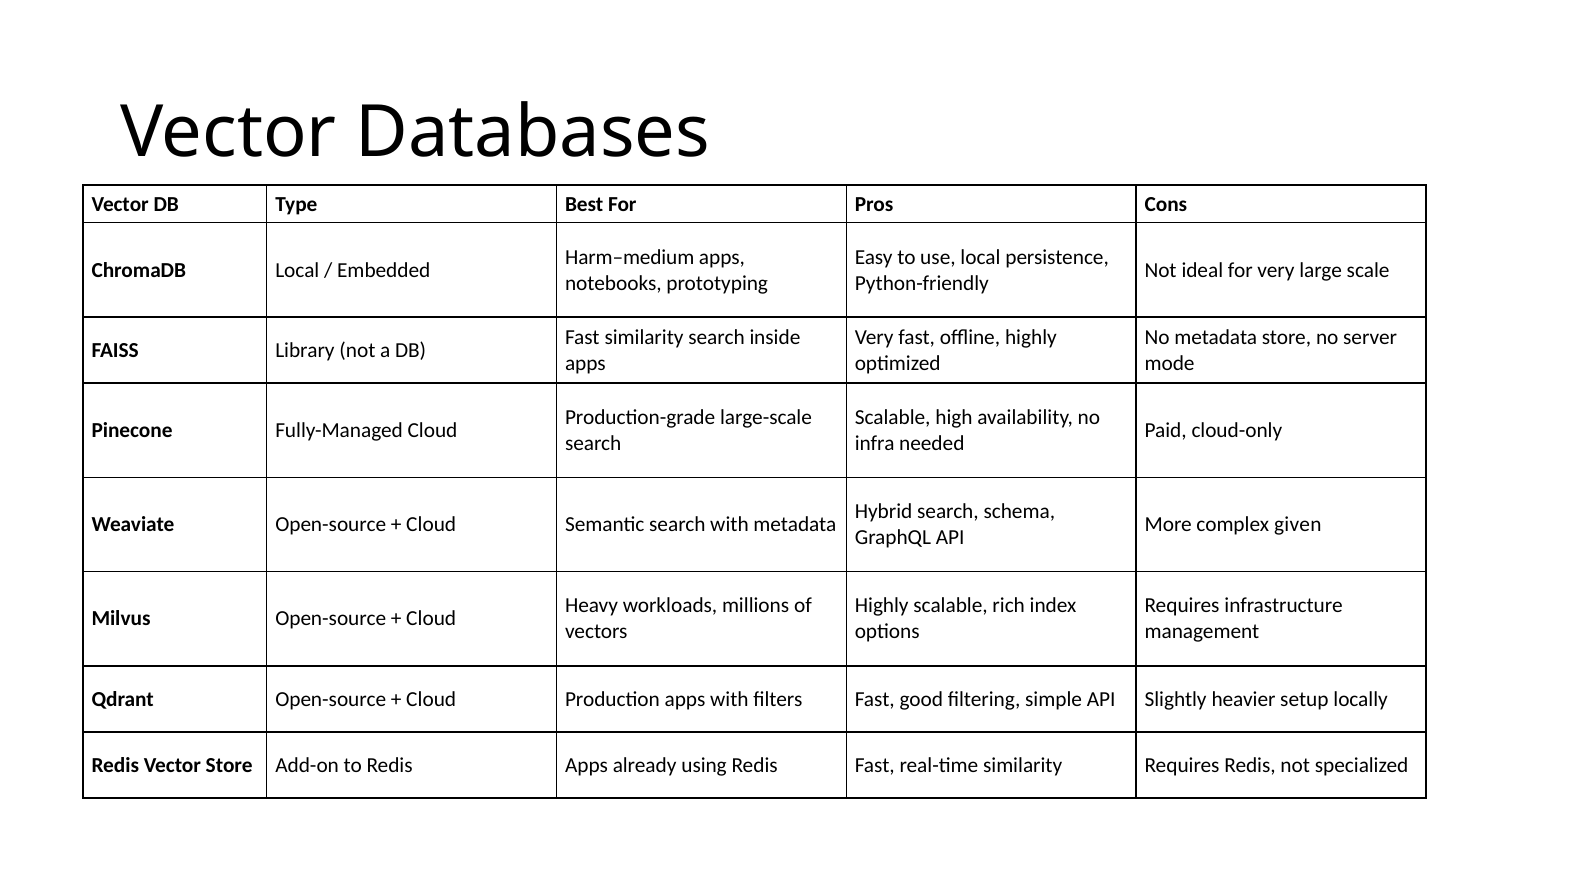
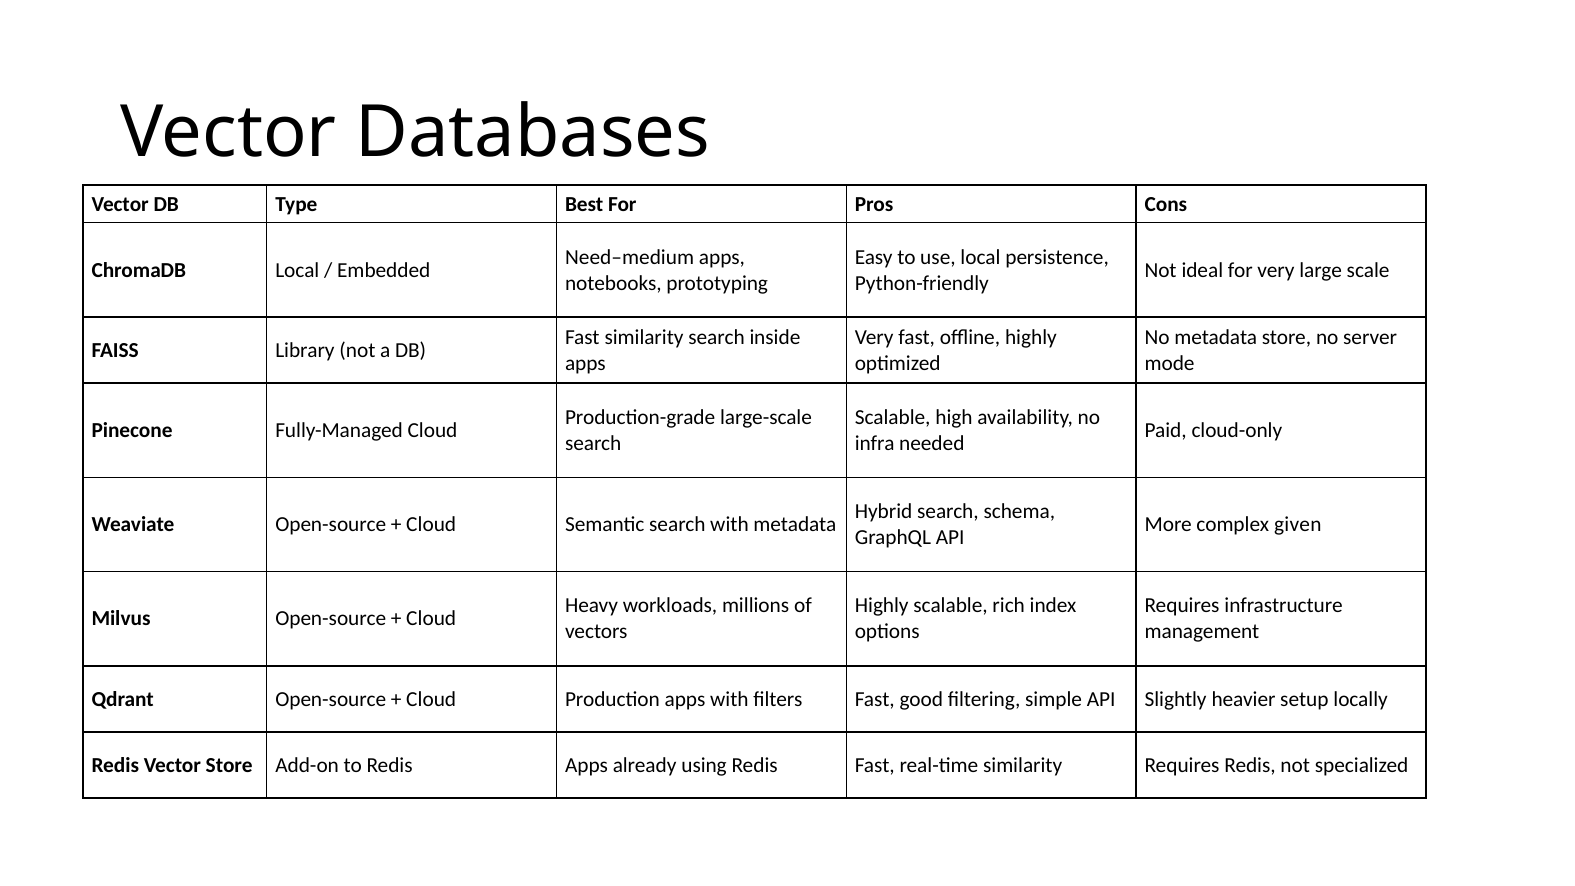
Harm–medium: Harm–medium -> Need–medium
